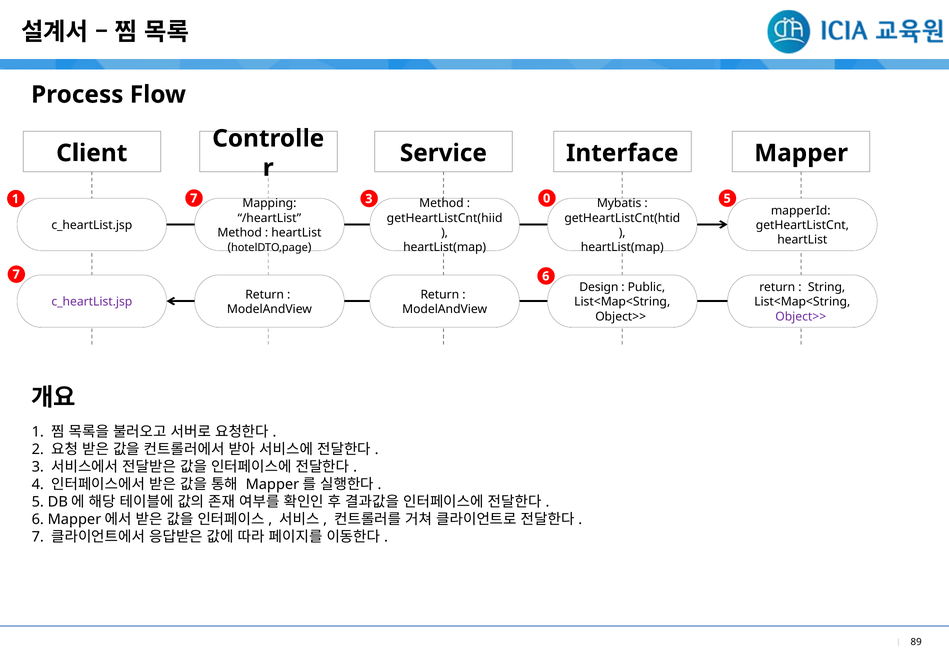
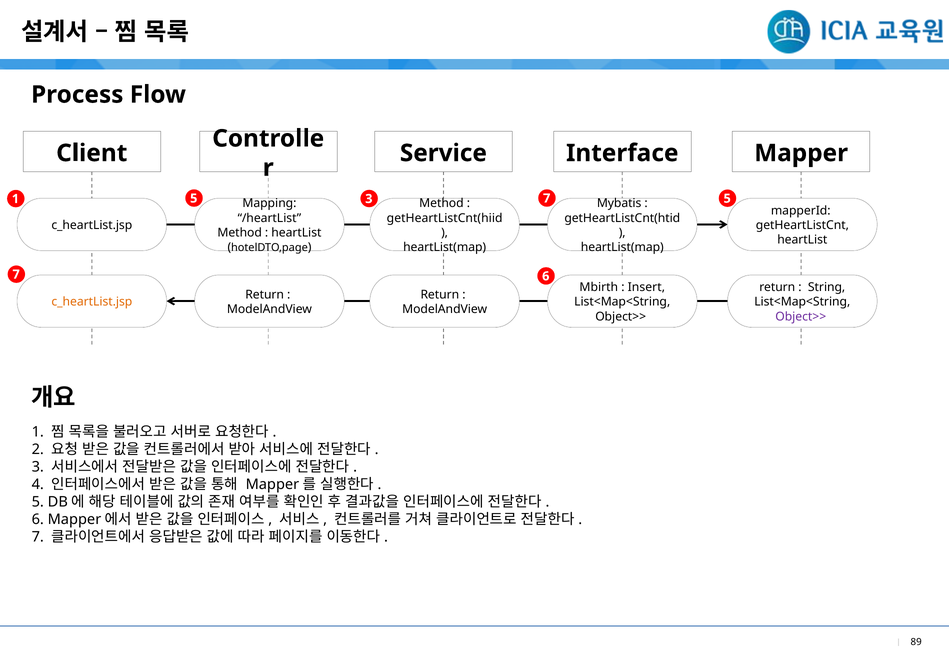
1 7: 7 -> 5
3 0: 0 -> 7
Design: Design -> Mbirth
Public: Public -> Insert
c_heartList.jsp at (92, 302) colour: purple -> orange
